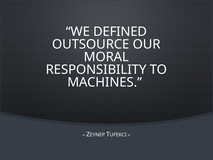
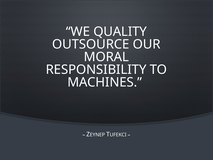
DEFINED: DEFINED -> QUALITY
